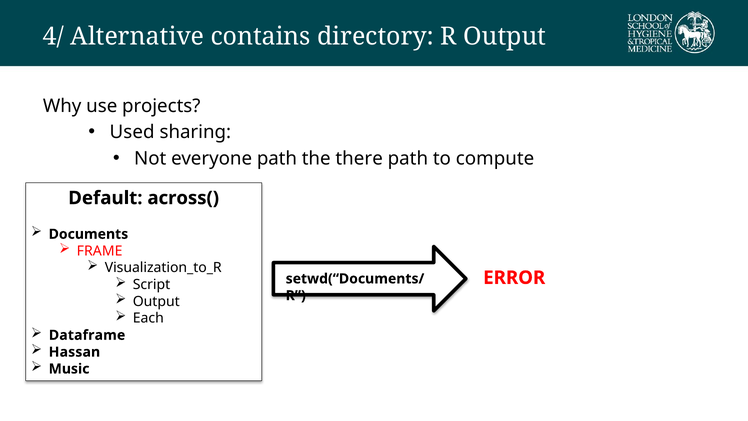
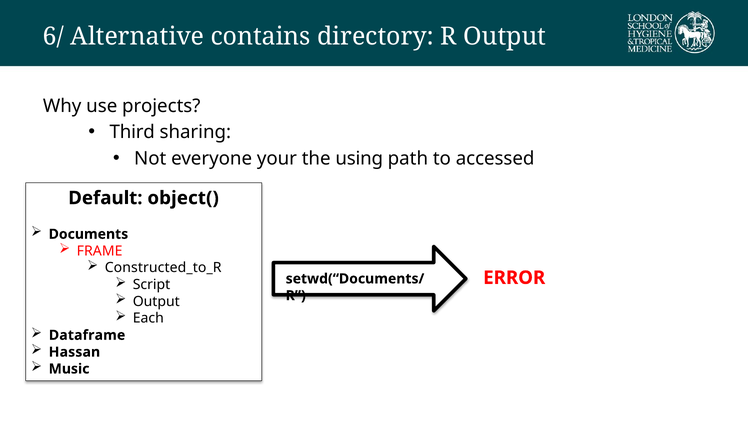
4/: 4/ -> 6/
Used: Used -> Third
everyone path: path -> your
there: there -> using
compute: compute -> accessed
across(: across( -> object(
Visualization_to_R: Visualization_to_R -> Constructed_to_R
